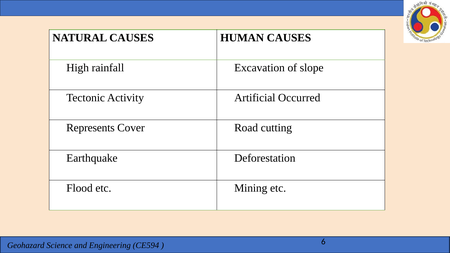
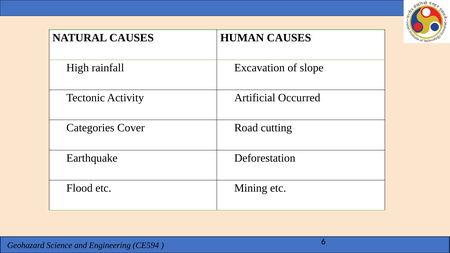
Represents: Represents -> Categories
